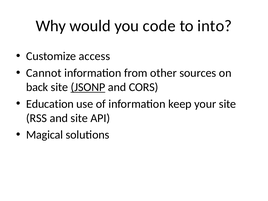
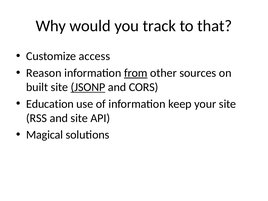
code: code -> track
into: into -> that
Cannot: Cannot -> Reason
from underline: none -> present
back: back -> built
